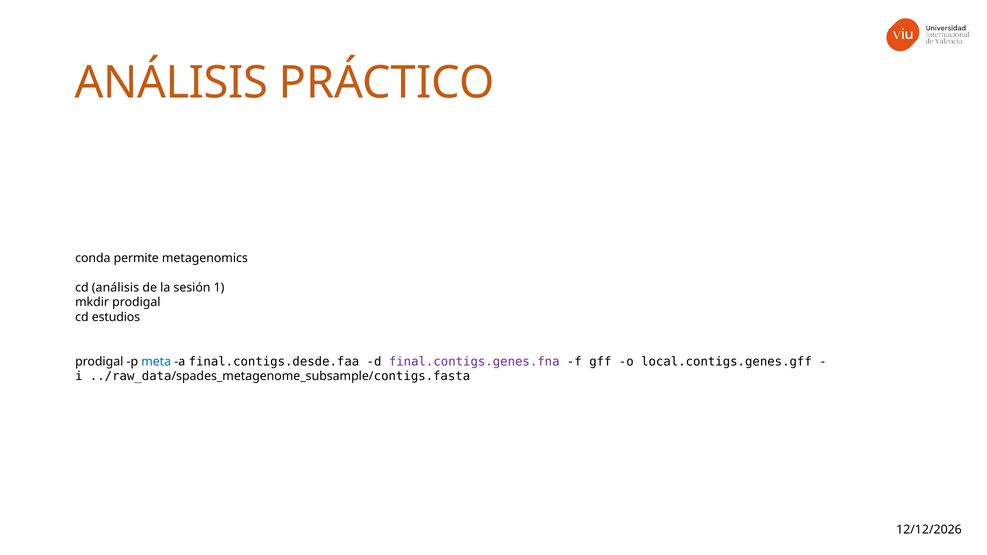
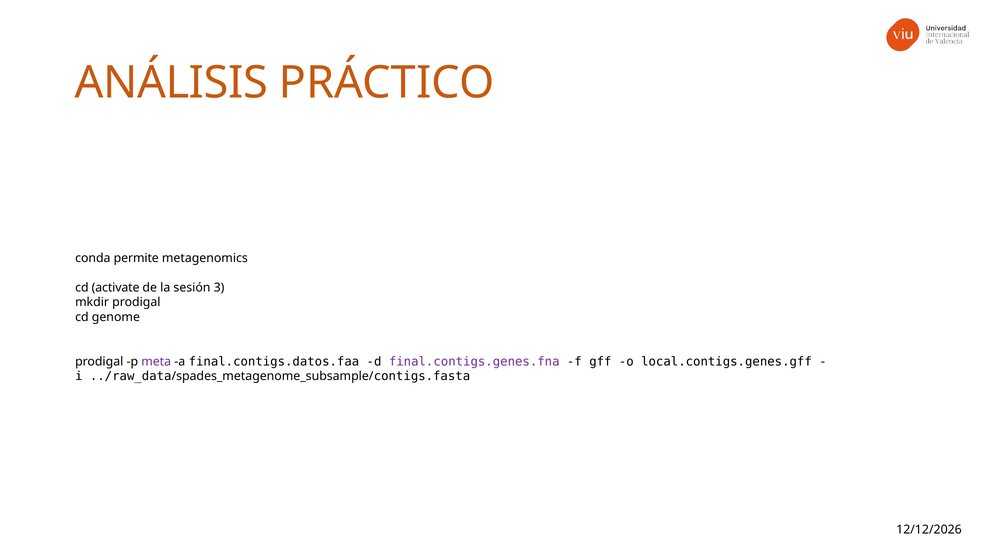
cd análisis: análisis -> activate
1: 1 -> 3
estudios: estudios -> genome
meta colour: blue -> purple
final.contigs.desde.faa: final.contigs.desde.faa -> final.contigs.datos.faa
